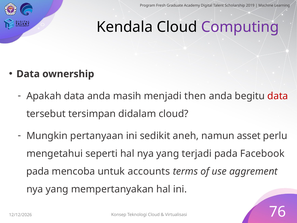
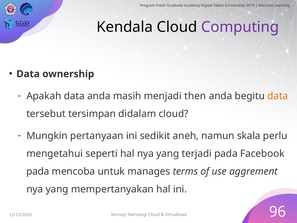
data at (278, 96) colour: red -> orange
asset: asset -> skala
accounts: accounts -> manages
76: 76 -> 96
